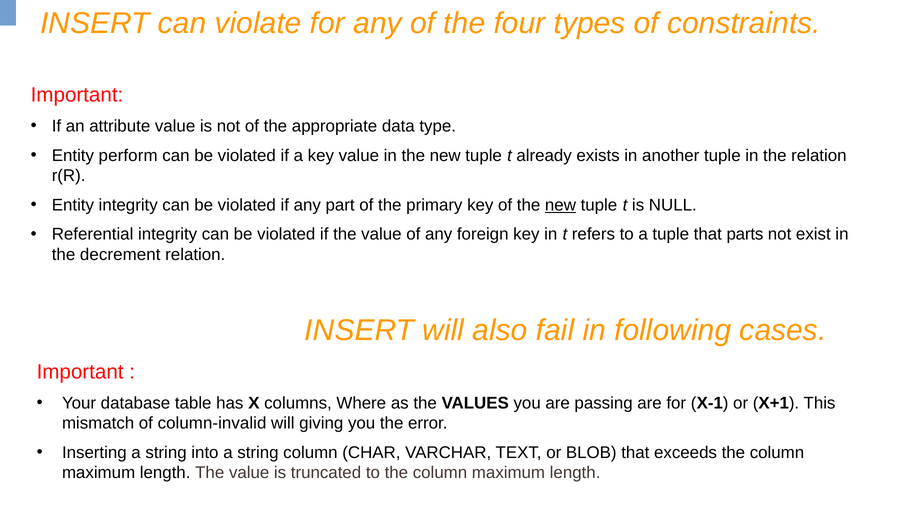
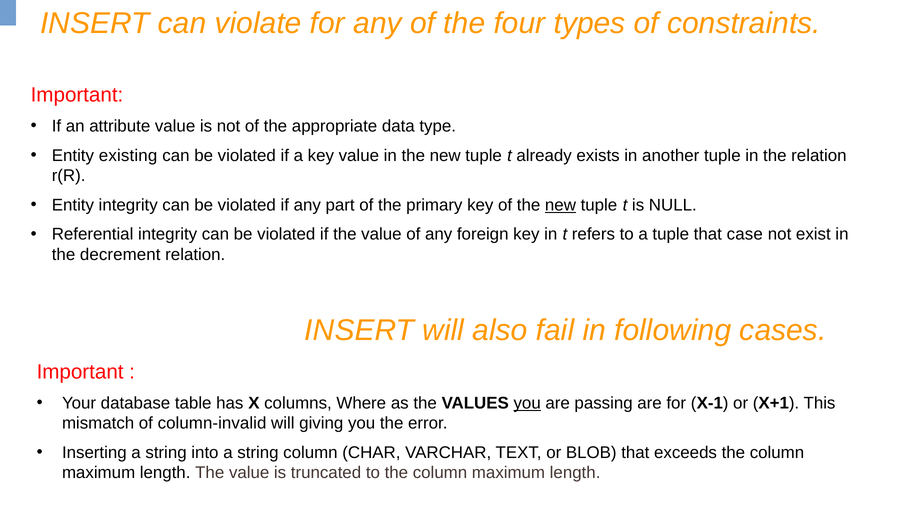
perform: perform -> existing
parts: parts -> case
you at (527, 403) underline: none -> present
